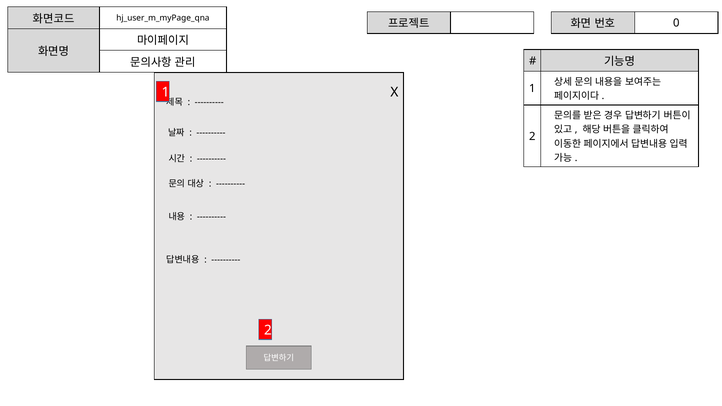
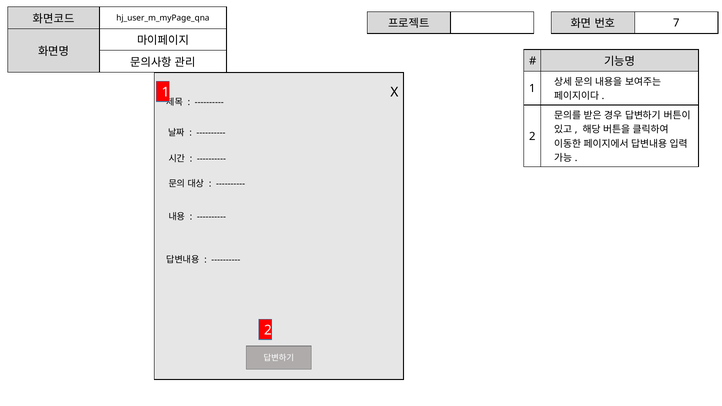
0: 0 -> 7
